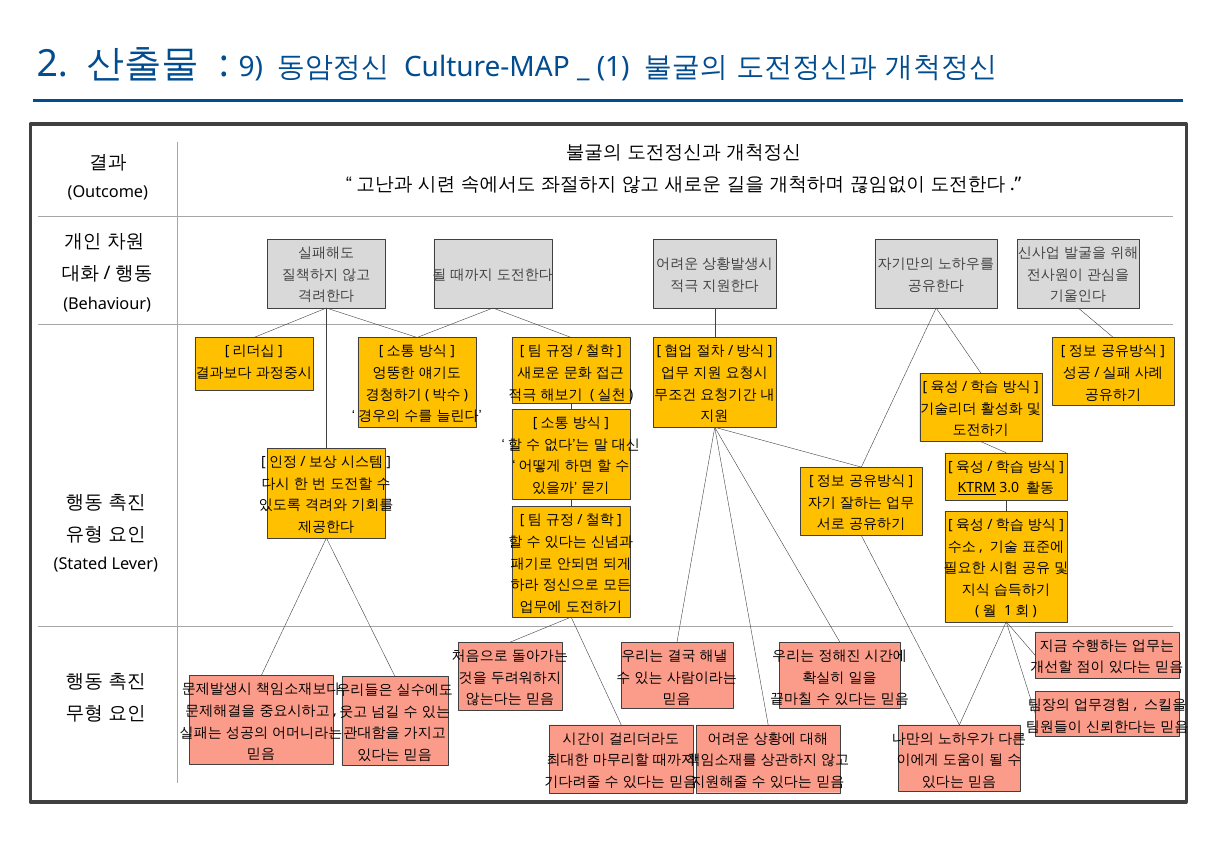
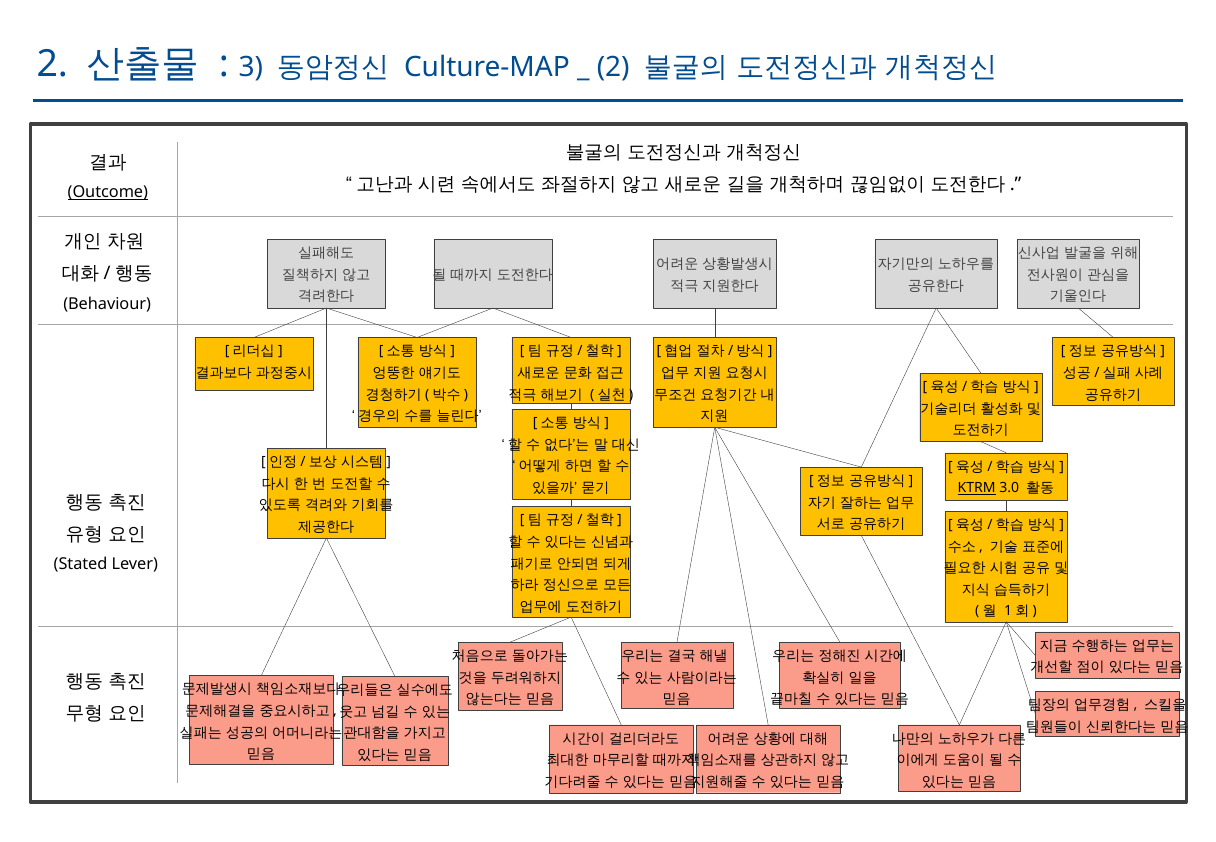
9: 9 -> 3
1 at (613, 68): 1 -> 2
Outcome underline: none -> present
